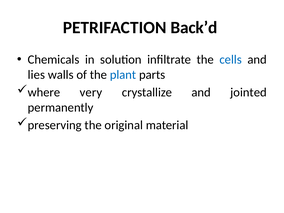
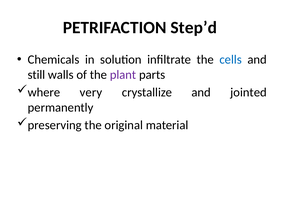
Back’d: Back’d -> Step’d
lies: lies -> still
plant colour: blue -> purple
